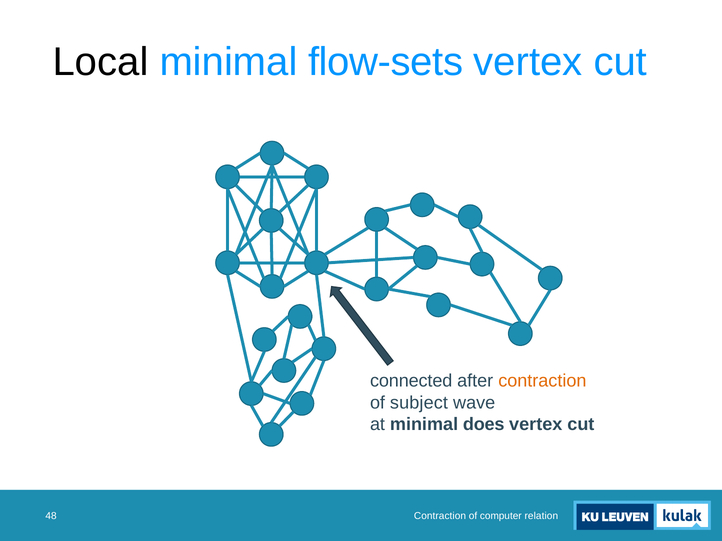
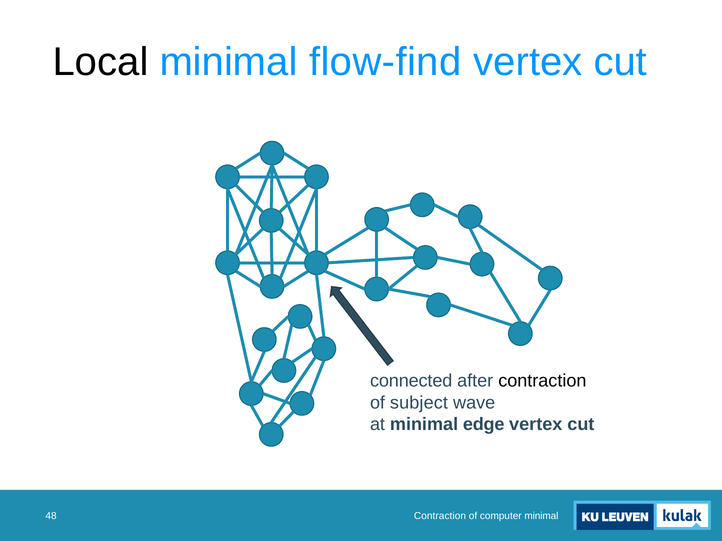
flow-sets: flow-sets -> flow-find
contraction at (542, 381) colour: orange -> black
does: does -> edge
computer relation: relation -> minimal
